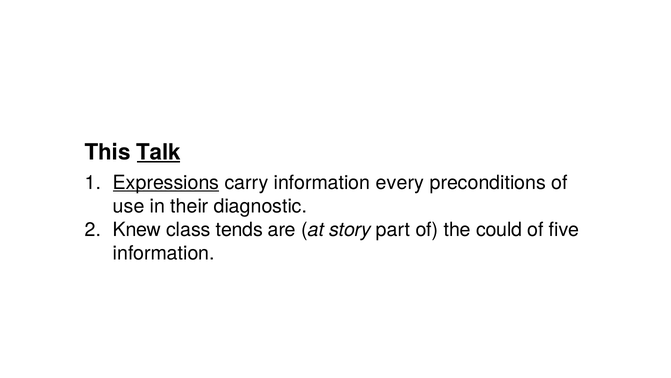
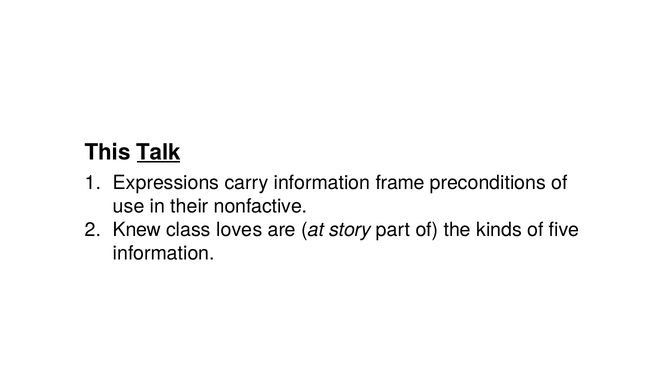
Expressions underline: present -> none
every: every -> frame
diagnostic: diagnostic -> nonfactive
tends: tends -> loves
could: could -> kinds
